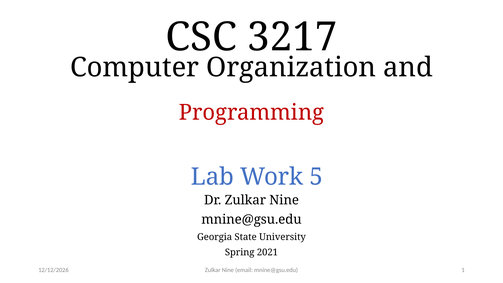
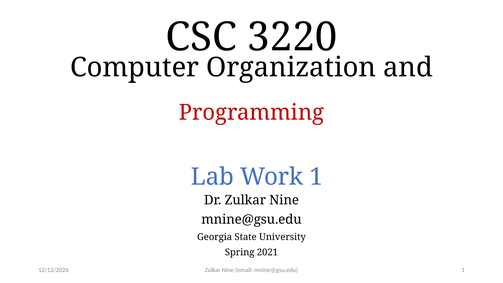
3217: 3217 -> 3220
Work 5: 5 -> 1
